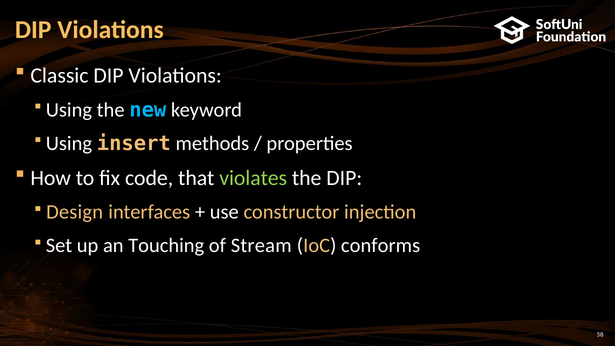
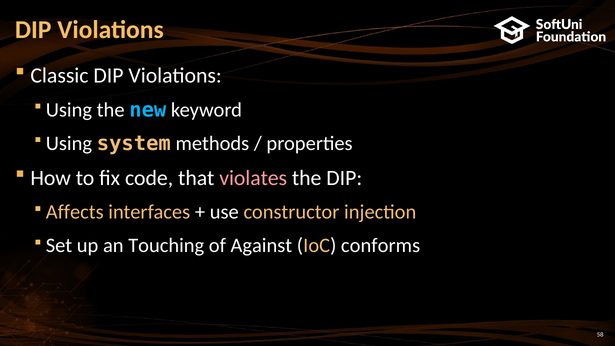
insert: insert -> system
violates colour: light green -> pink
Design: Design -> Affects
Stream: Stream -> Against
